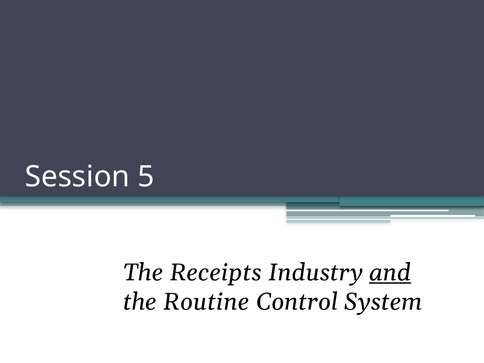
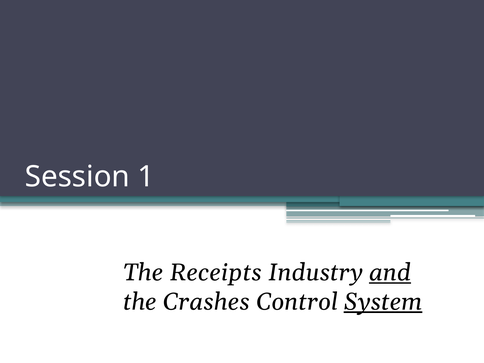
5: 5 -> 1
Routine: Routine -> Crashes
System underline: none -> present
